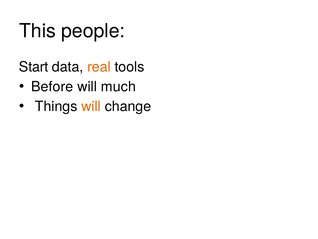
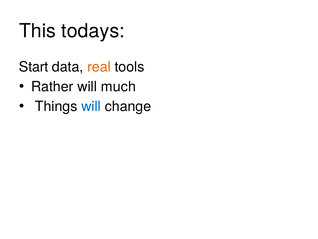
people: people -> todays
Before: Before -> Rather
will at (91, 106) colour: orange -> blue
